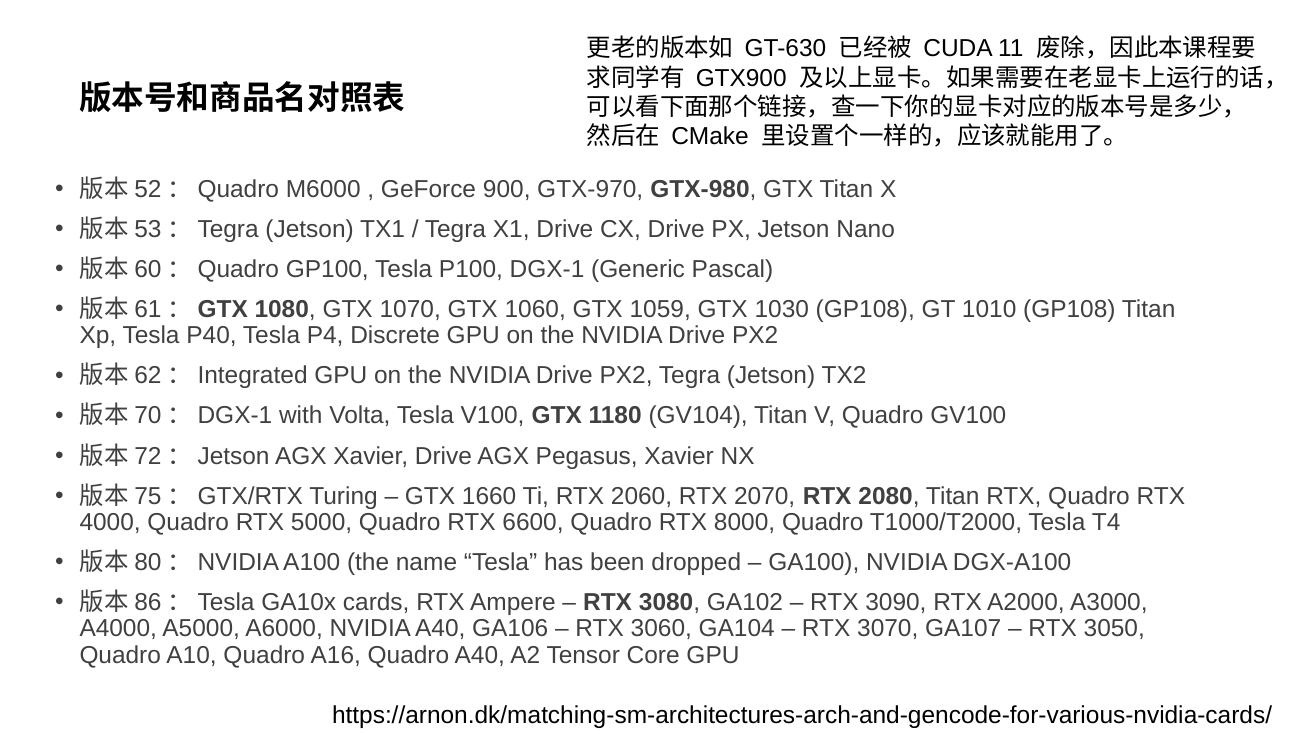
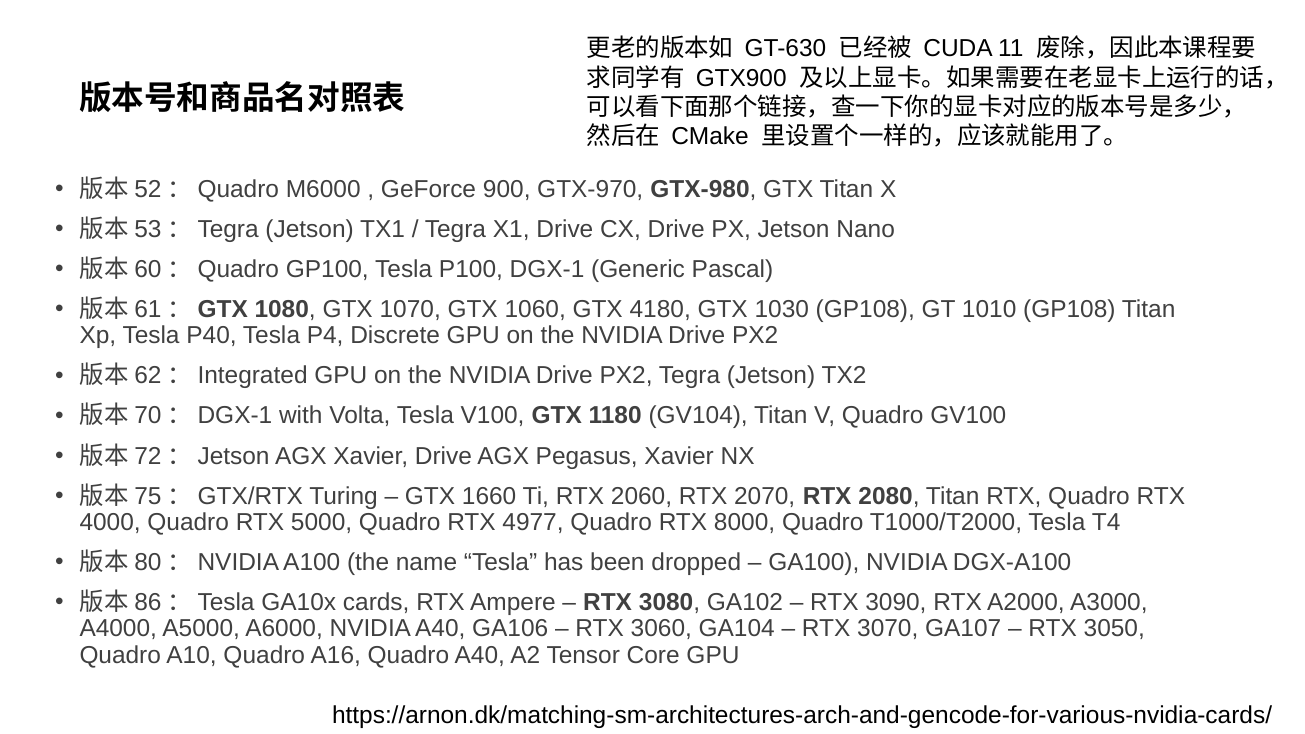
1059: 1059 -> 4180
6600: 6600 -> 4977
